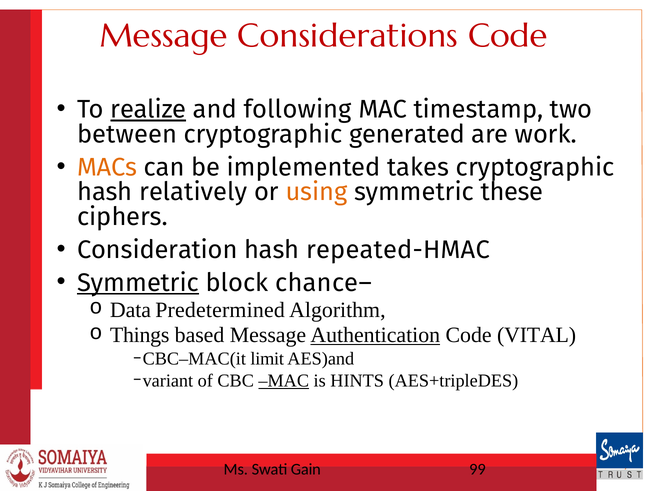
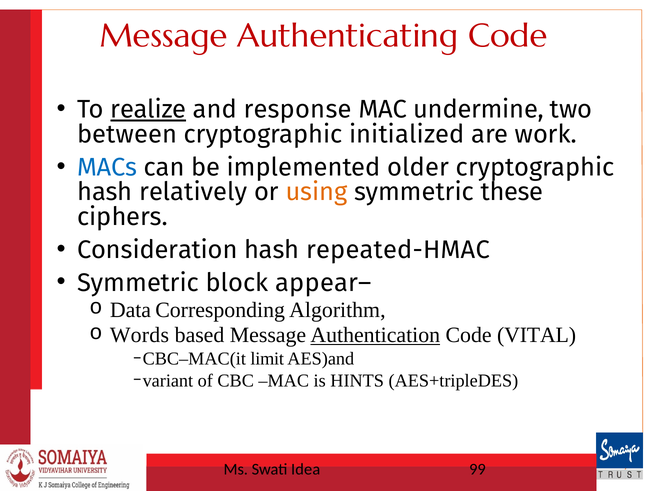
Considerations: Considerations -> Authenticating
following: following -> response
timestamp: timestamp -> undermine
generated: generated -> initialized
MACs colour: orange -> blue
takes: takes -> older
Symmetric at (138, 283) underline: present -> none
chance–: chance– -> appear–
Predetermined: Predetermined -> Corresponding
Things: Things -> Words
MAC at (284, 381) underline: present -> none
Gain: Gain -> Idea
